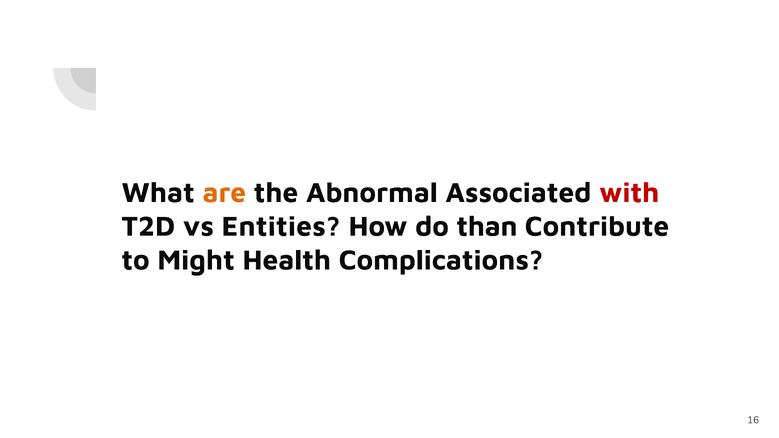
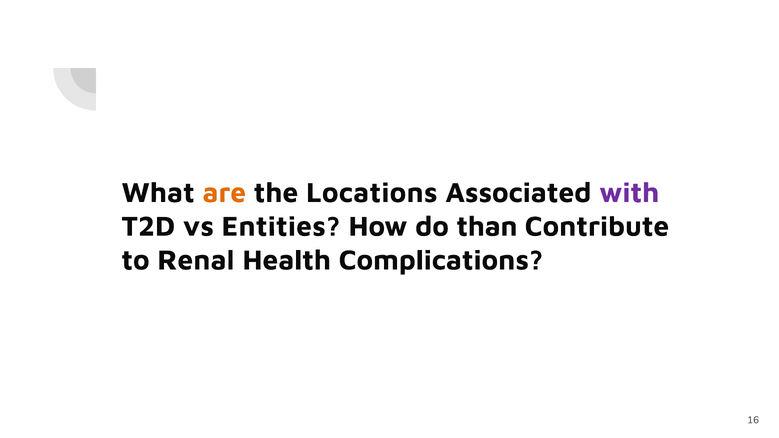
Abnormal: Abnormal -> Locations
with colour: red -> purple
Might: Might -> Renal
